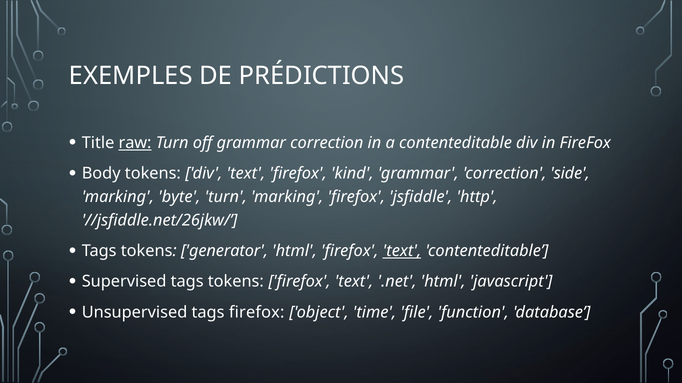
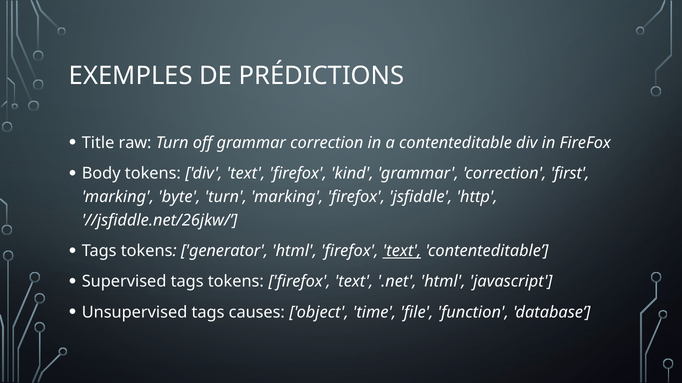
raw underline: present -> none
side: side -> first
tags firefox: firefox -> causes
